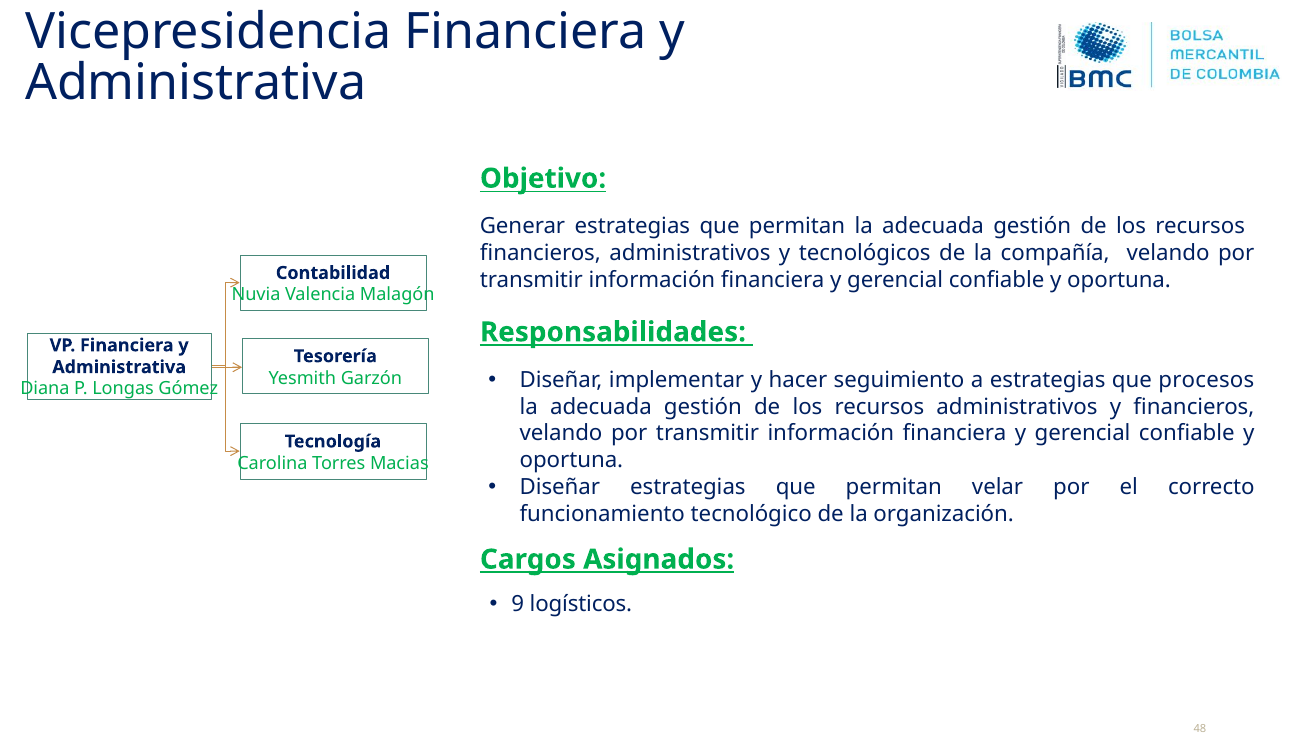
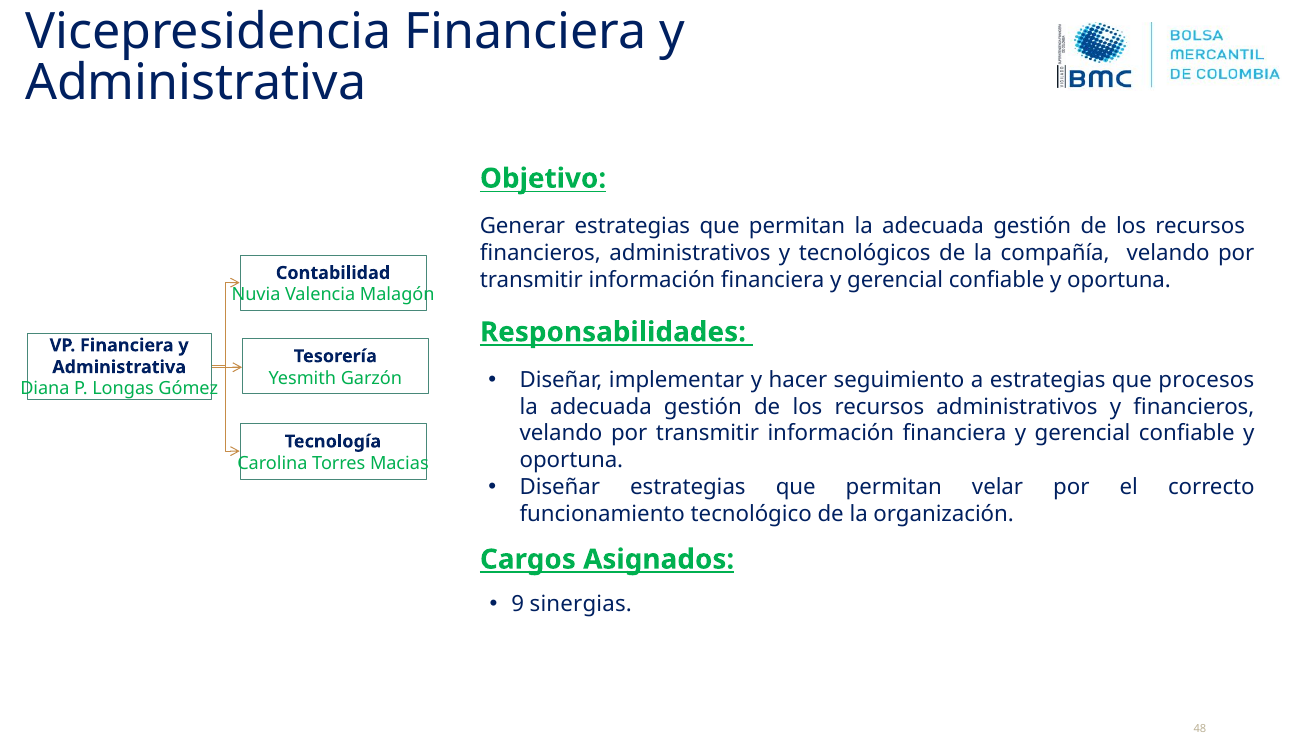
logísticos: logísticos -> sinergias
